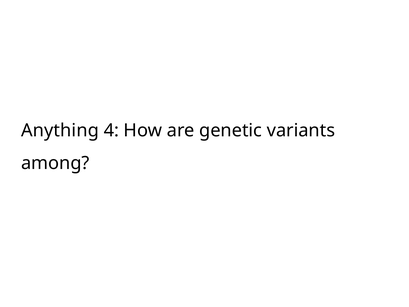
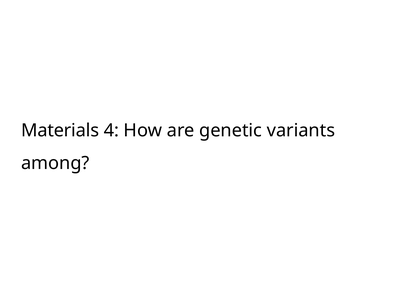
Anything: Anything -> Materials
